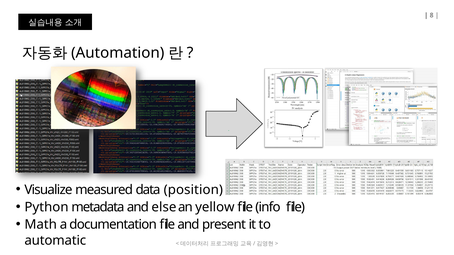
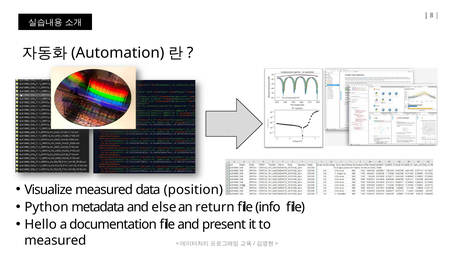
yellow: yellow -> return
Math: Math -> Hello
automatic at (55, 241): automatic -> measured
